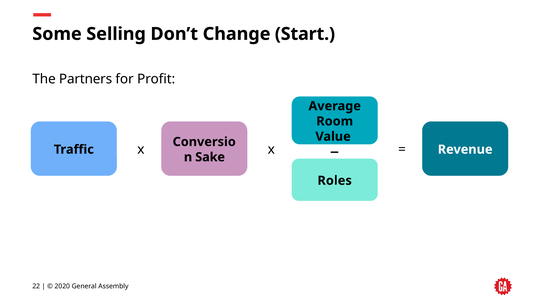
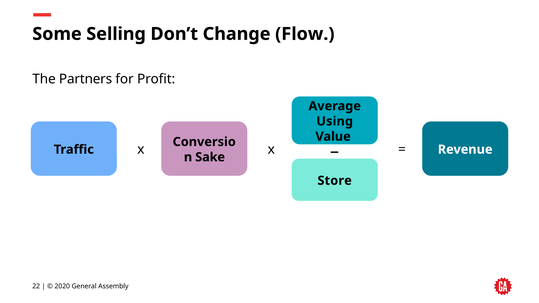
Start: Start -> Flow
Room: Room -> Using
Roles: Roles -> Store
